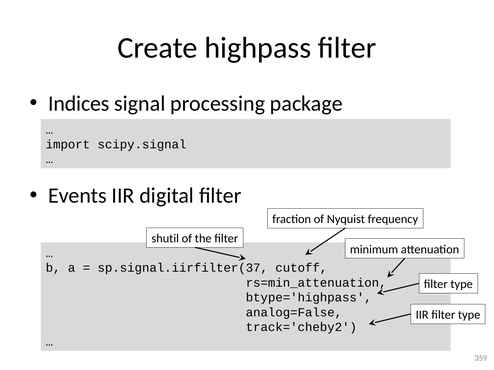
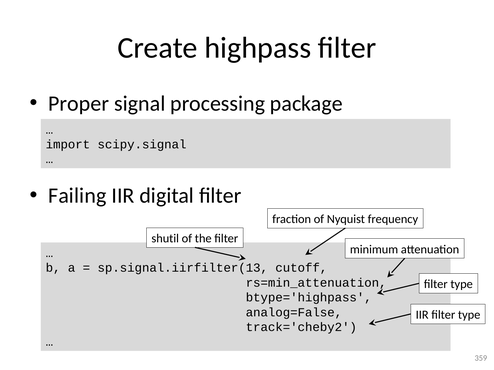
Indices: Indices -> Proper
Events: Events -> Failing
sp.signal.iirfilter(37: sp.signal.iirfilter(37 -> sp.signal.iirfilter(13
